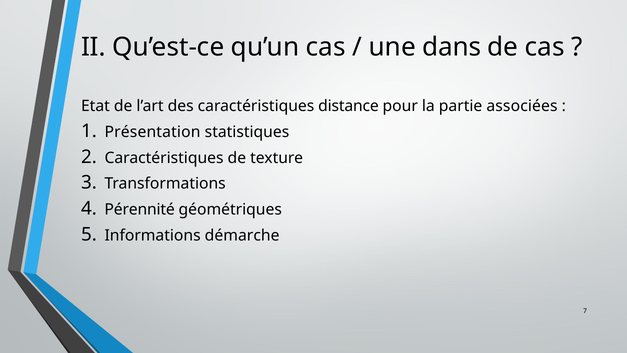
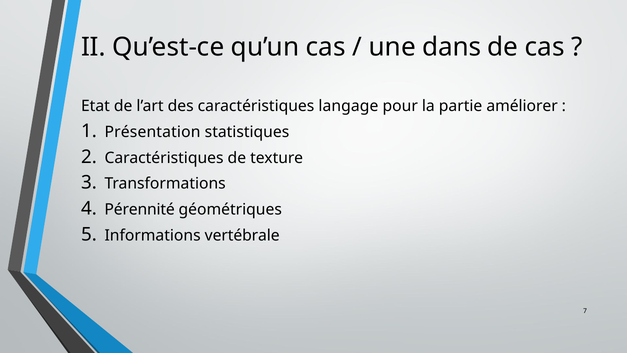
distance: distance -> langage
associées: associées -> améliorer
démarche: démarche -> vertébrale
